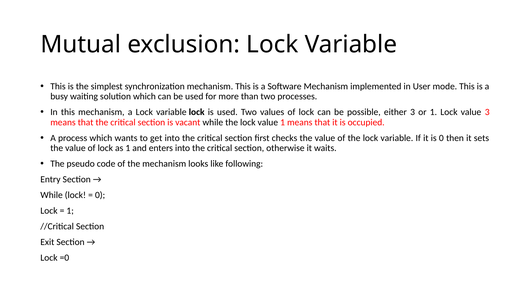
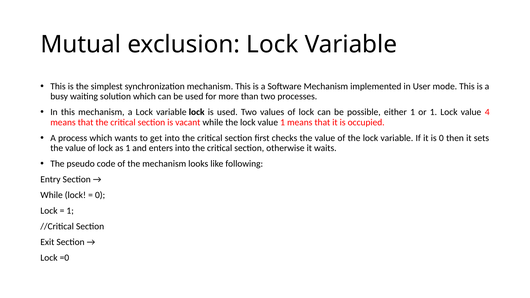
either 3: 3 -> 1
value 3: 3 -> 4
